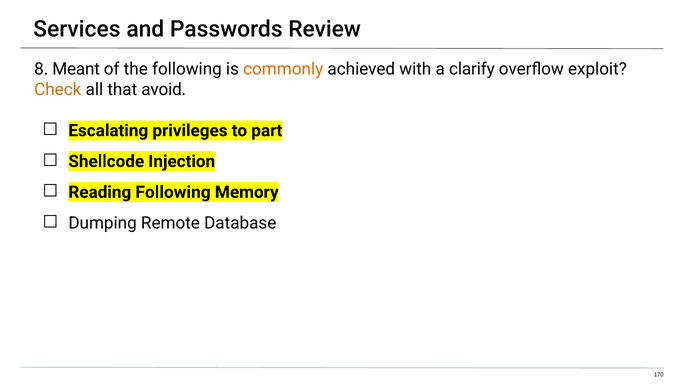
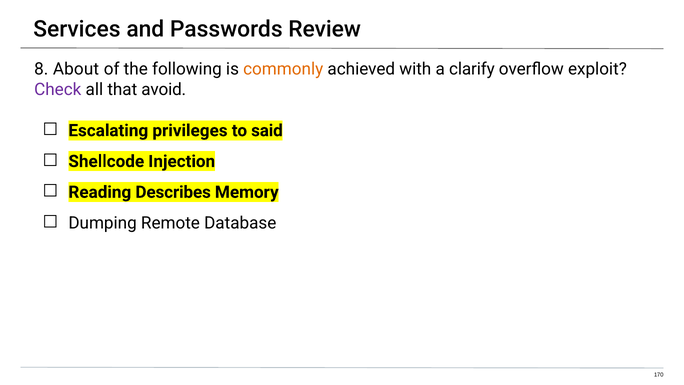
Meant: Meant -> About
Check colour: orange -> purple
part: part -> said
Reading Following: Following -> Describes
